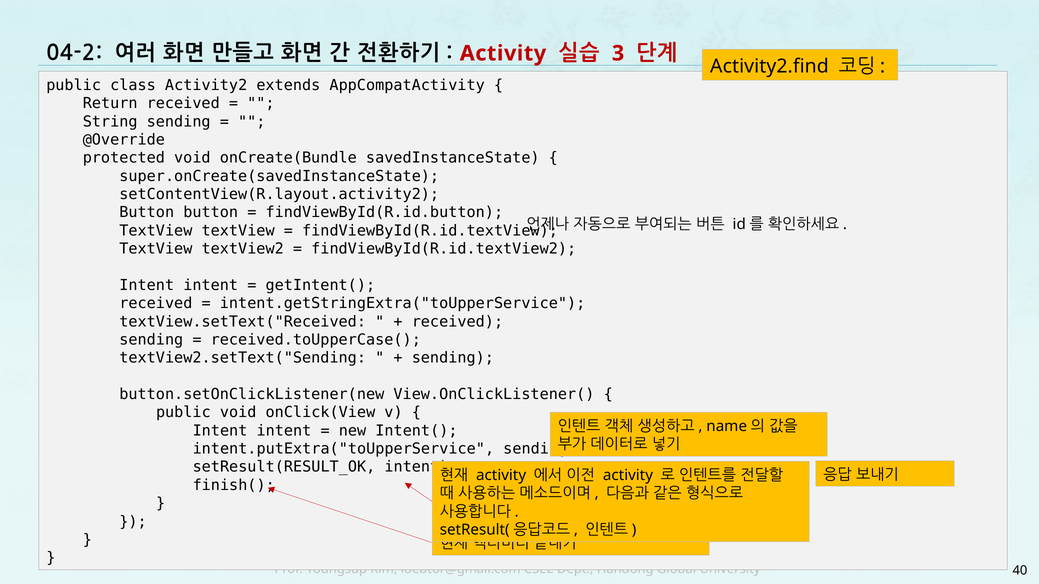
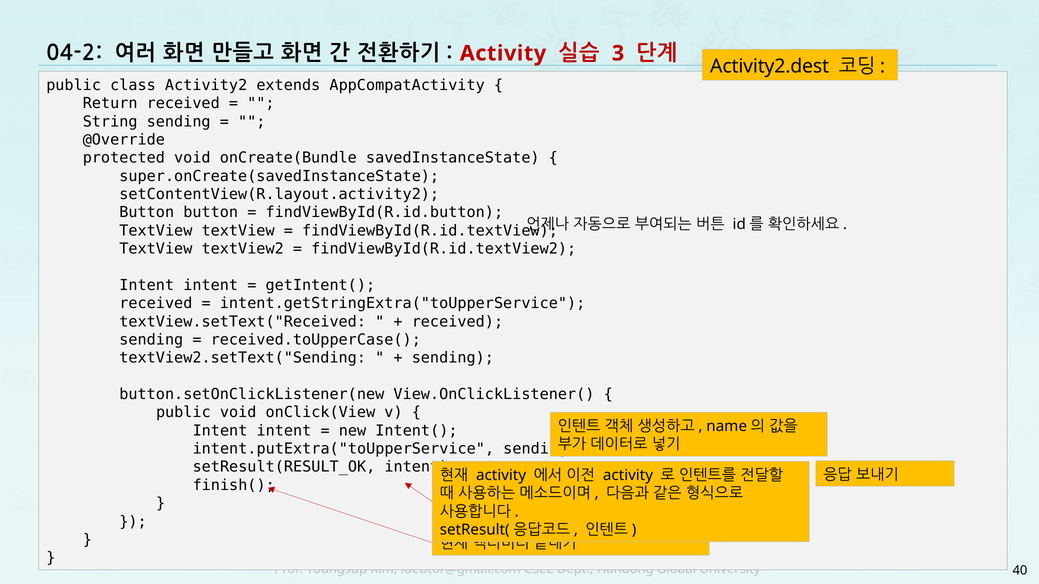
Activity2.find: Activity2.find -> Activity2.dest
